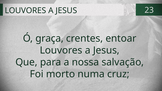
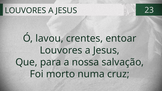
graça: graça -> lavou
